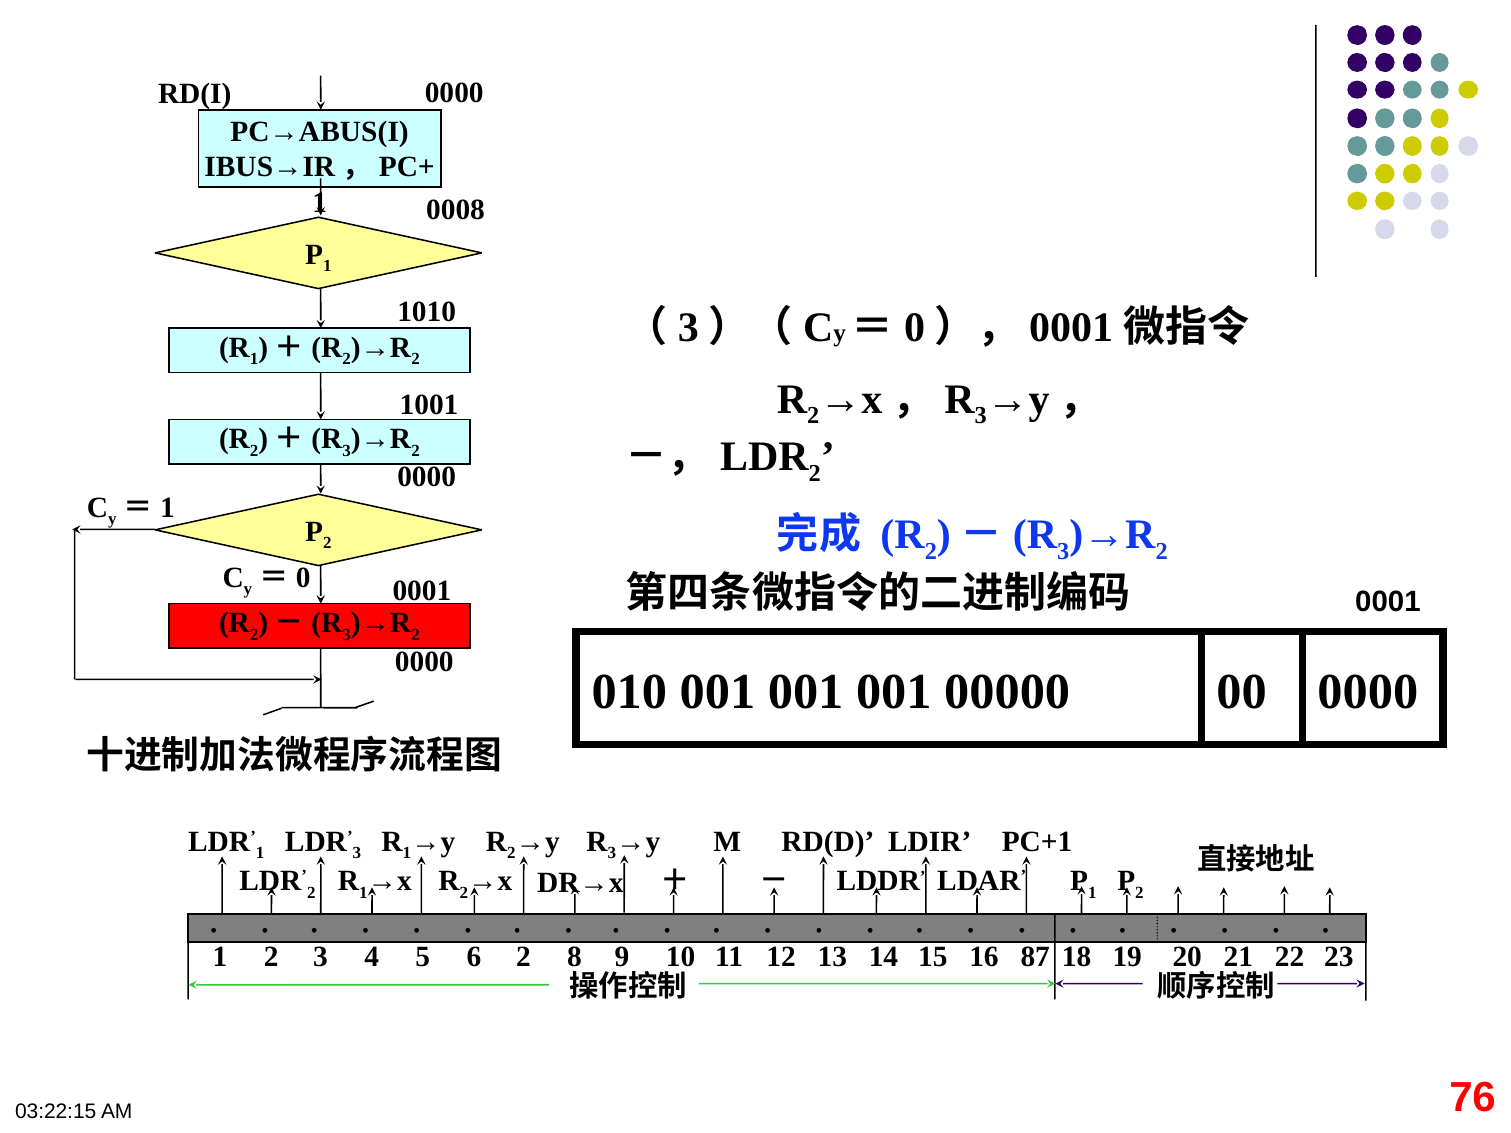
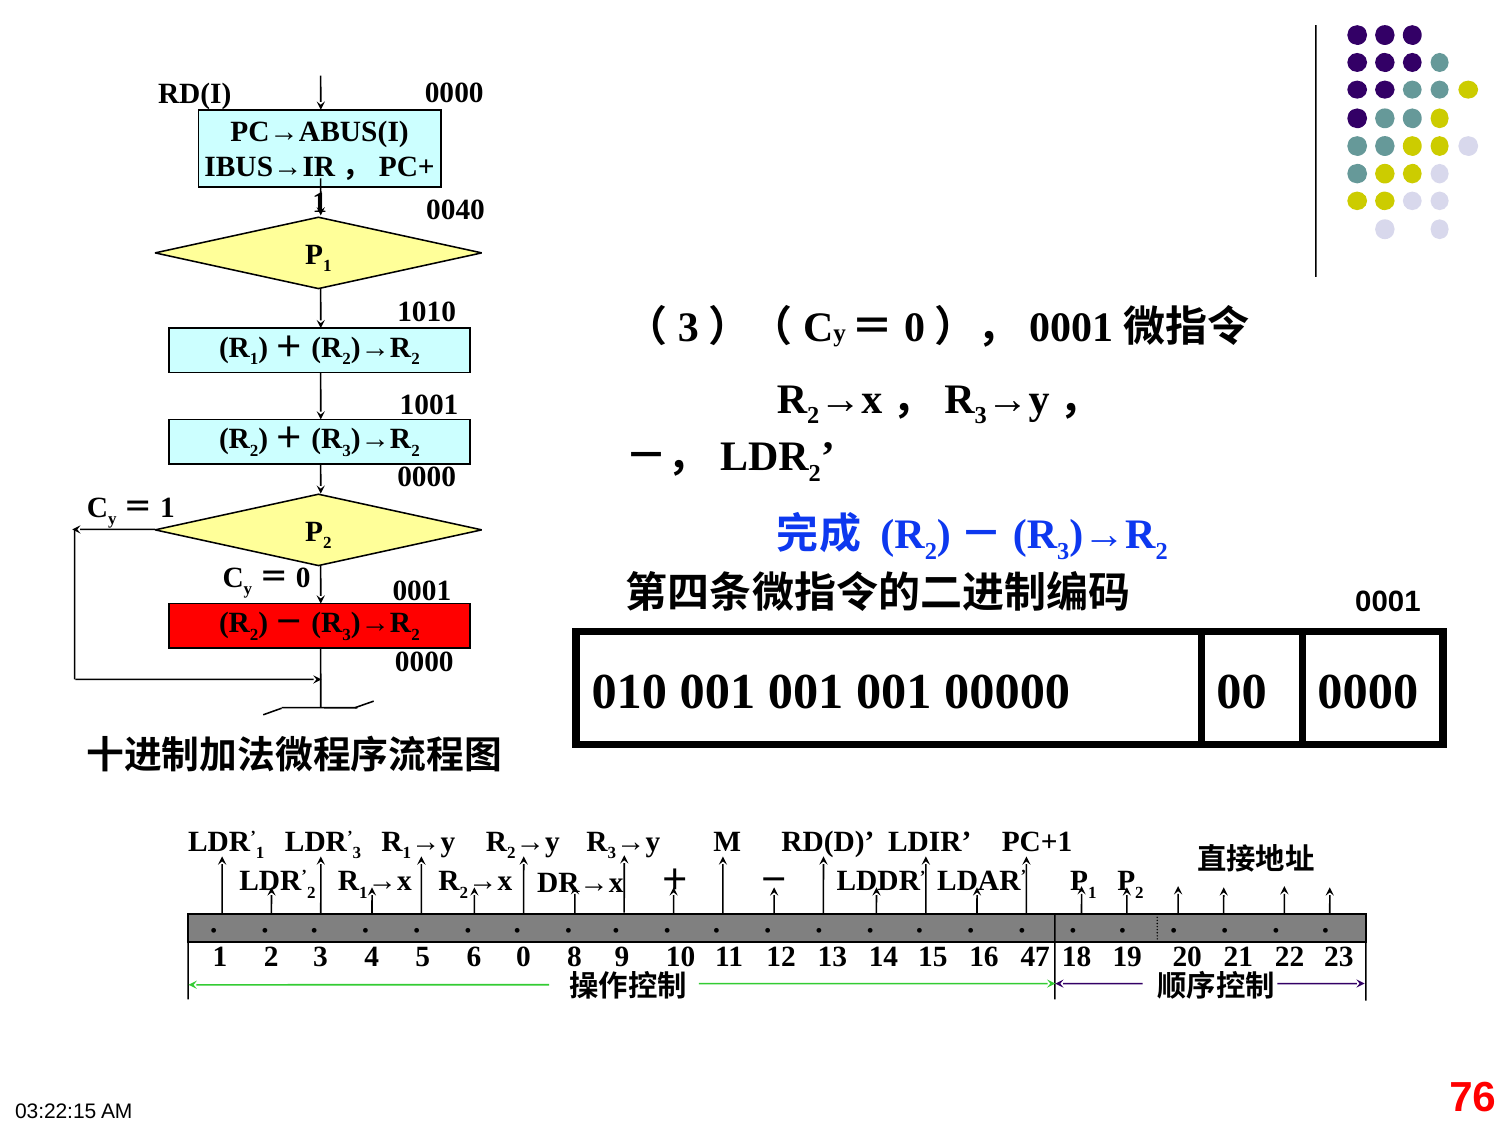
0008: 0008 -> 0040
6 2: 2 -> 0
87: 87 -> 47
